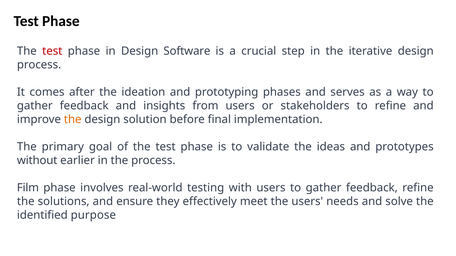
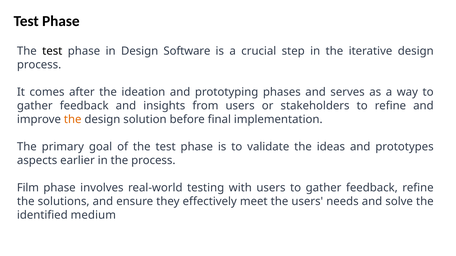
test at (52, 51) colour: red -> black
without: without -> aspects
purpose: purpose -> medium
